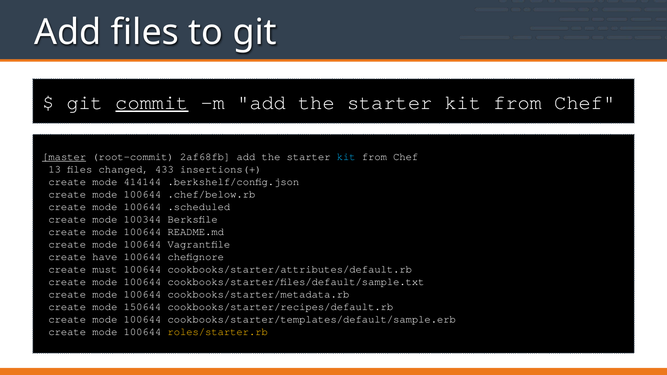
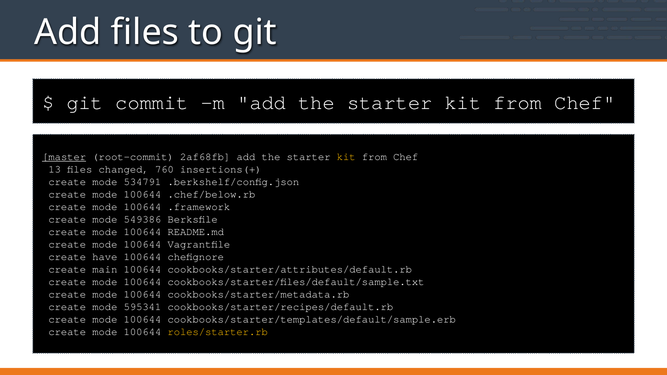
commit underline: present -> none
kit at (346, 157) colour: light blue -> yellow
433: 433 -> 760
414144: 414144 -> 534791
.scheduled: .scheduled -> .framework
100344: 100344 -> 549386
must: must -> main
150644: 150644 -> 595341
